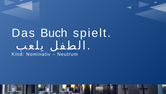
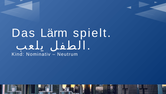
Buch: Buch -> Lärm
